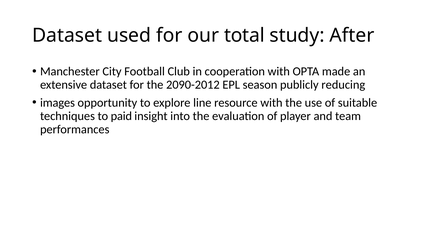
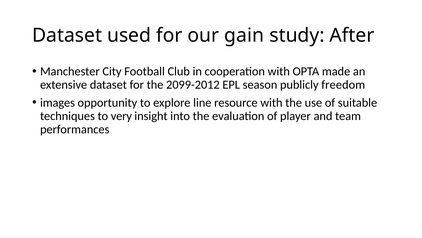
total: total -> gain
2090-2012: 2090-2012 -> 2099-2012
reducing: reducing -> freedom
paid: paid -> very
